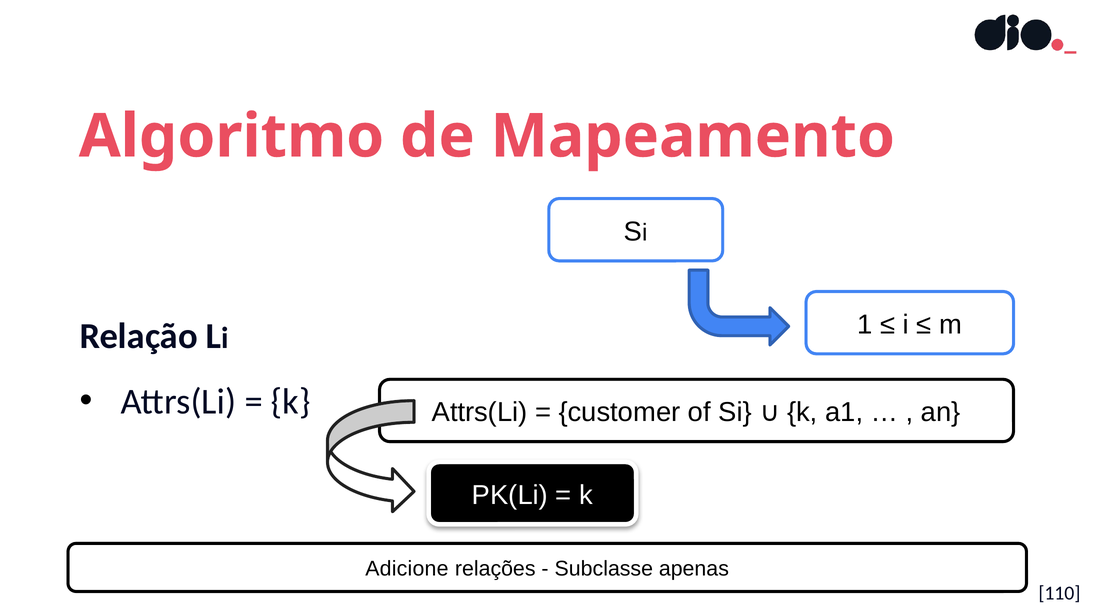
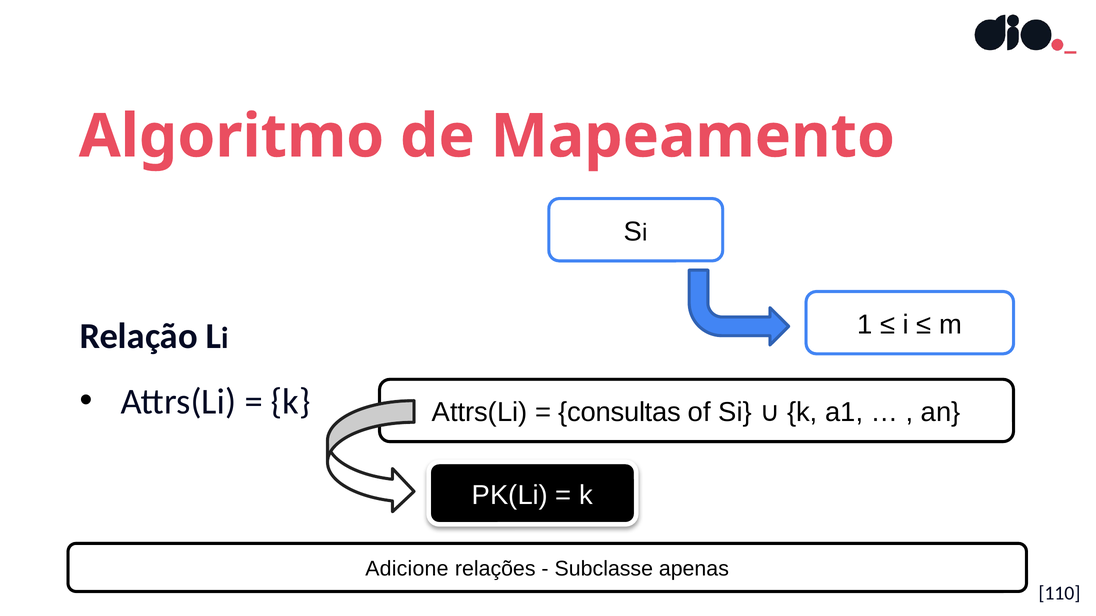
customer: customer -> consultas
